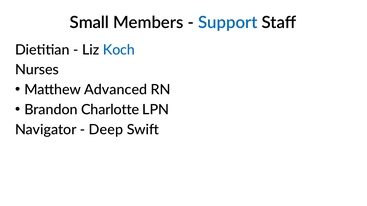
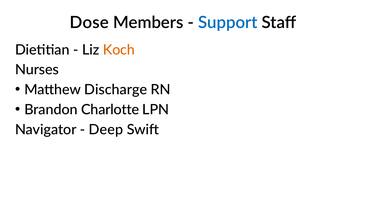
Small: Small -> Dose
Koch colour: blue -> orange
Advanced: Advanced -> Discharge
